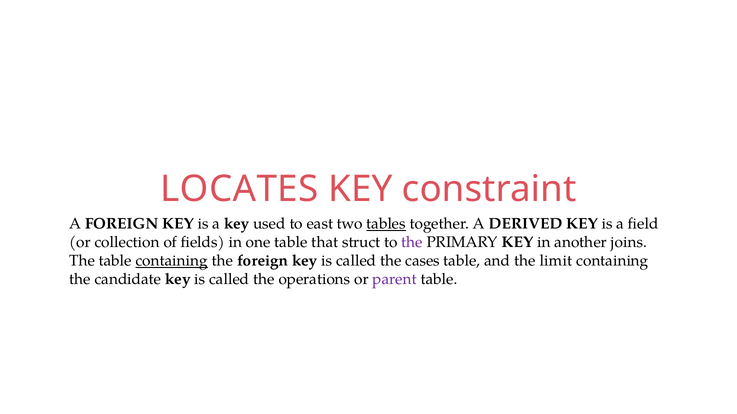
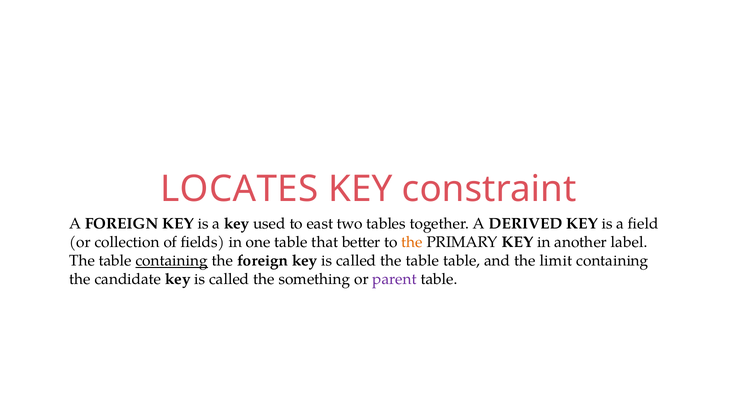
tables underline: present -> none
struct: struct -> better
the at (412, 243) colour: purple -> orange
joins: joins -> label
called the cases: cases -> table
operations: operations -> something
